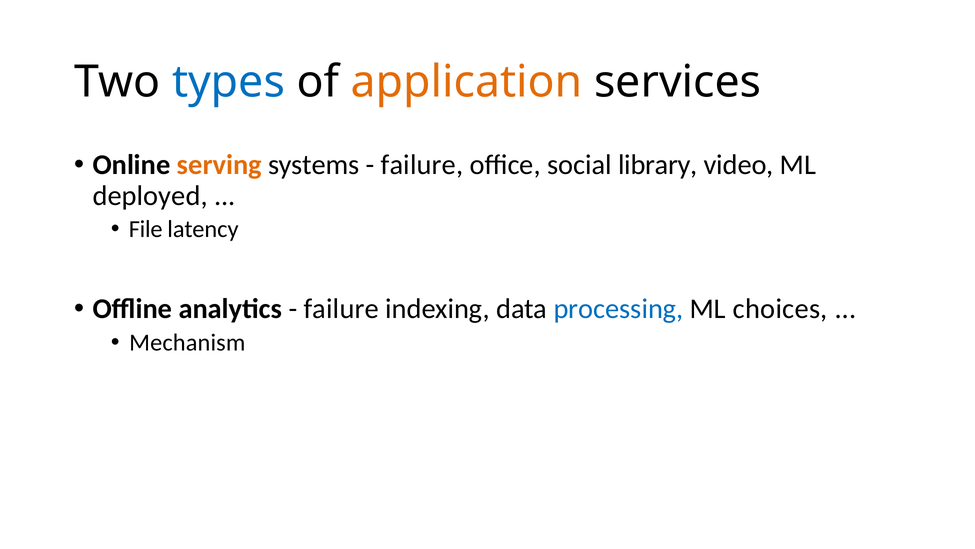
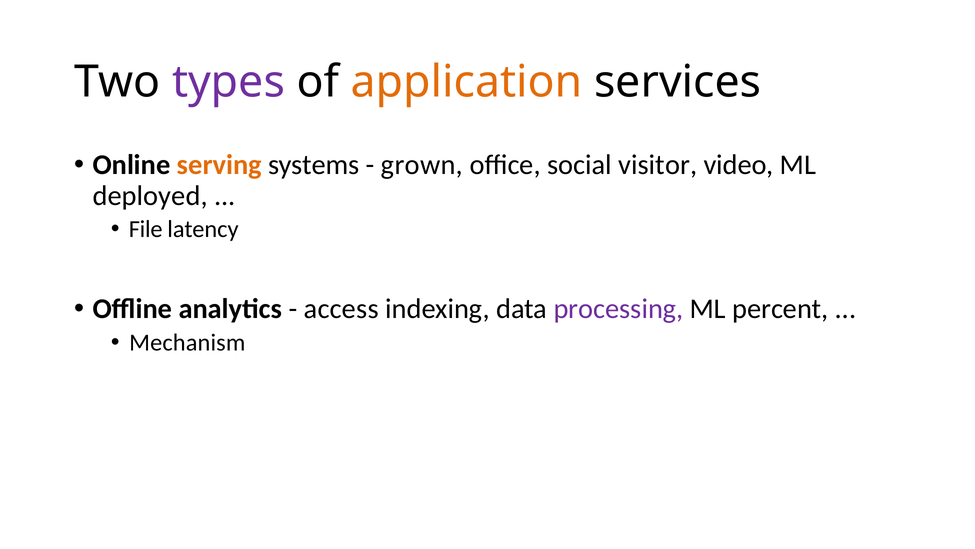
types colour: blue -> purple
failure at (422, 165): failure -> grown
library: library -> visitor
failure at (341, 309): failure -> access
processing colour: blue -> purple
choices: choices -> percent
